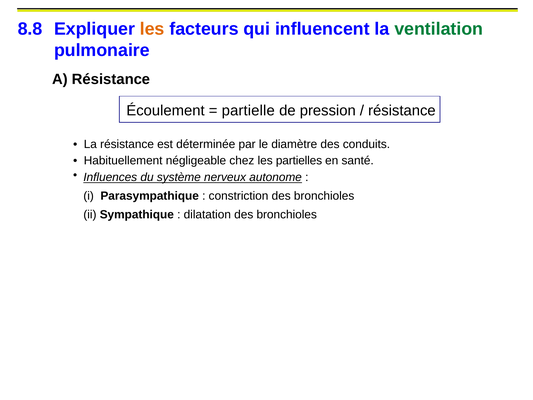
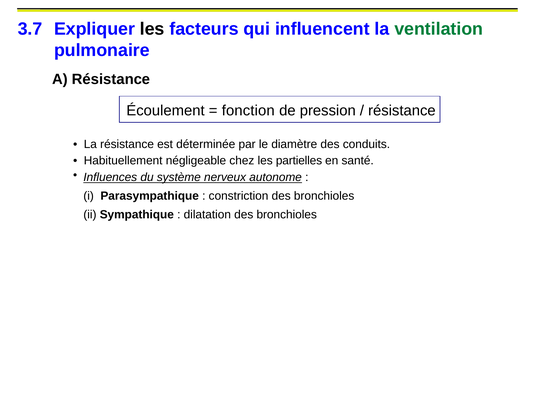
8.8: 8.8 -> 3.7
les at (152, 29) colour: orange -> black
partielle: partielle -> fonction
